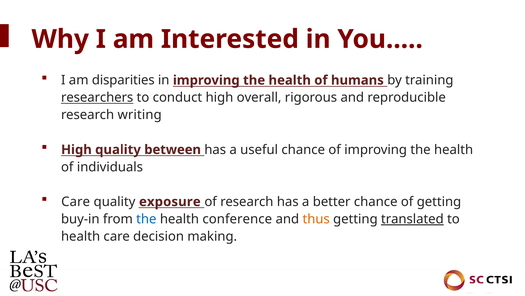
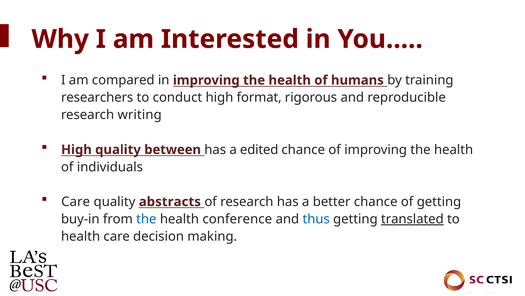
disparities: disparities -> compared
researchers underline: present -> none
overall: overall -> format
useful: useful -> edited
exposure: exposure -> abstracts
thus colour: orange -> blue
